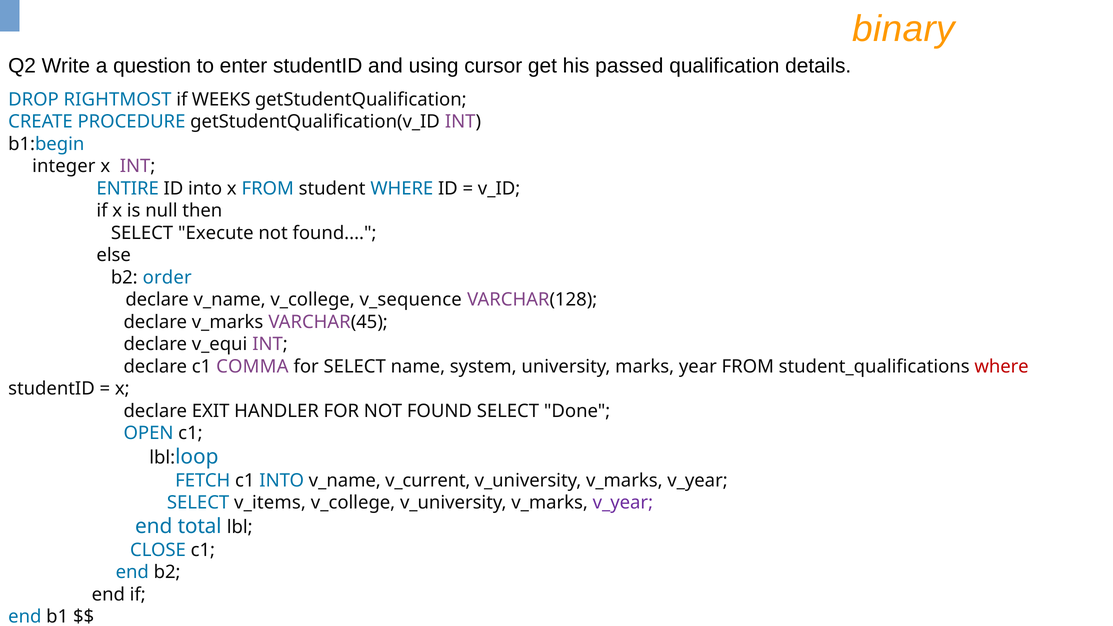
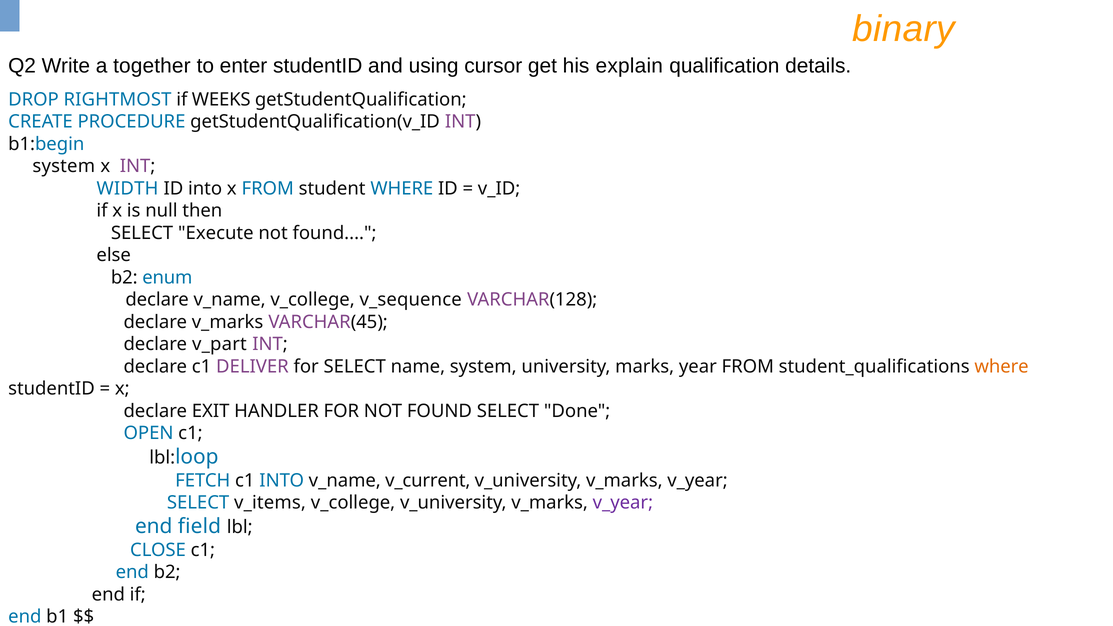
question: question -> together
passed: passed -> explain
integer at (64, 166): integer -> system
ENTIRE: ENTIRE -> WIDTH
order: order -> enum
v_equi: v_equi -> v_part
COMMA: COMMA -> DELIVER
where at (1002, 366) colour: red -> orange
total: total -> field
